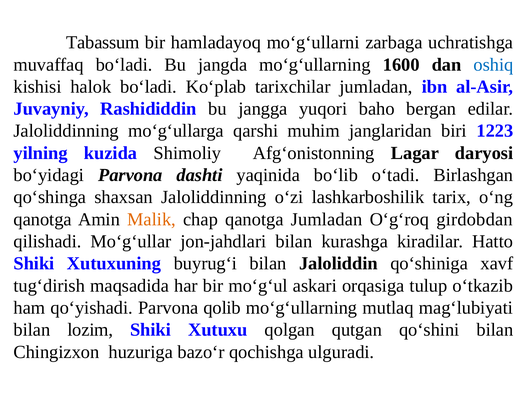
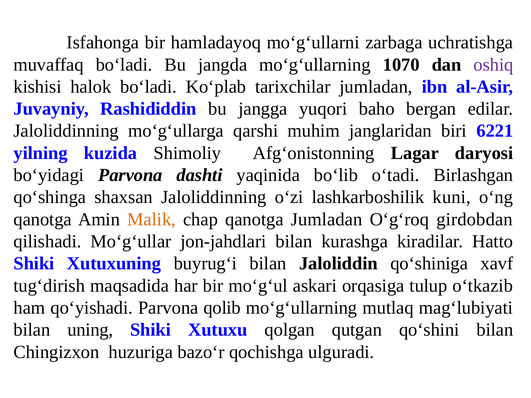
Tabassum: Tabassum -> Isfahonga
1600: 1600 -> 1070
oshiq colour: blue -> purple
1223: 1223 -> 6221
tarix: tarix -> kuni
lozim: lozim -> uning
